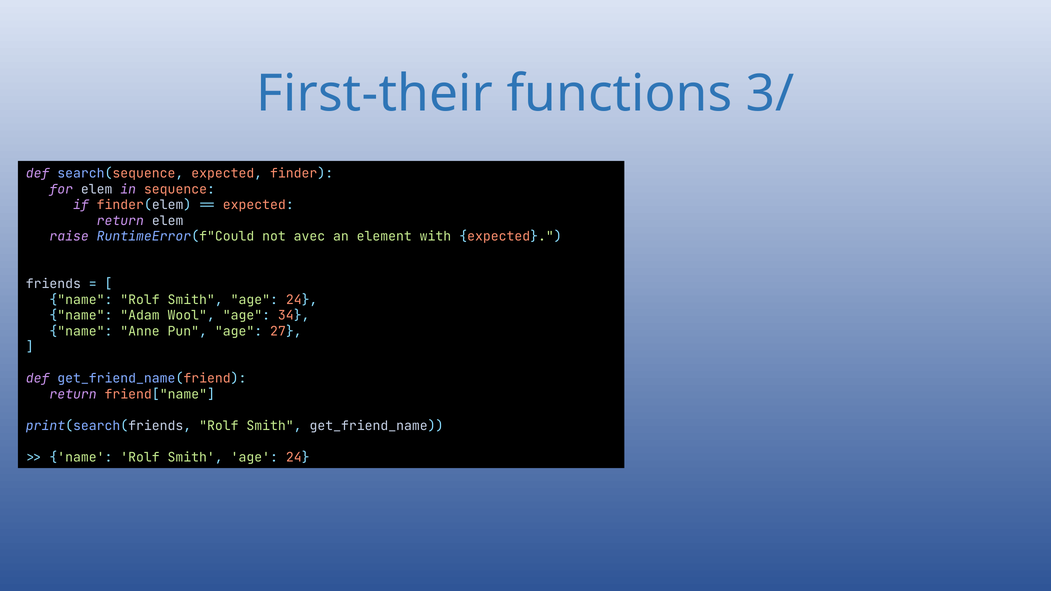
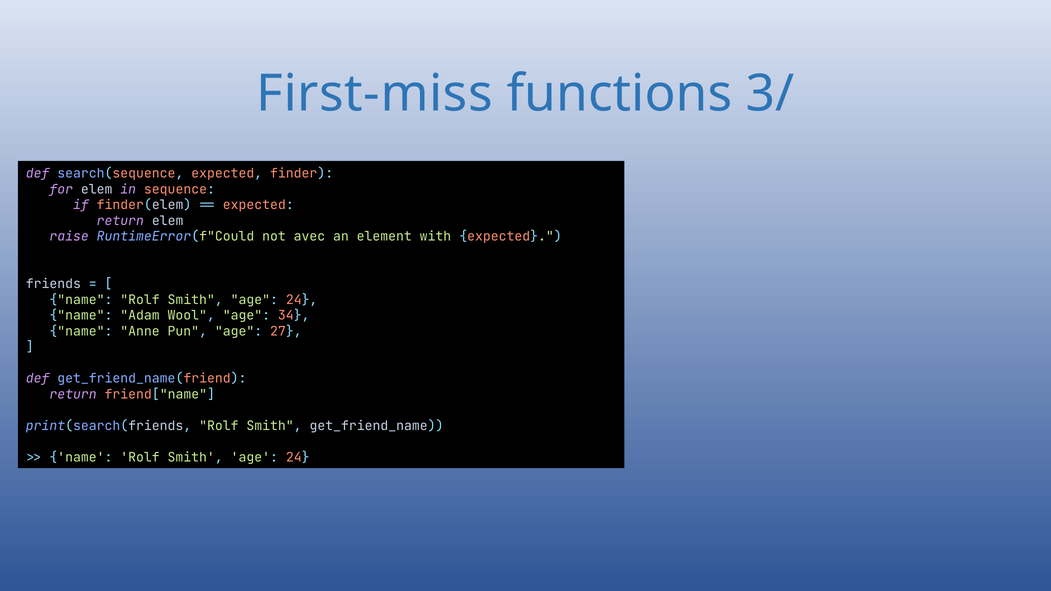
First-their: First-their -> First-miss
